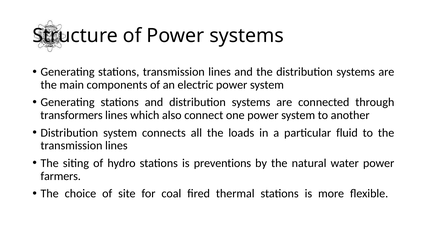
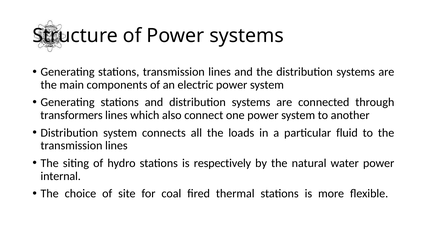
preventions: preventions -> respectively
farmers: farmers -> internal
